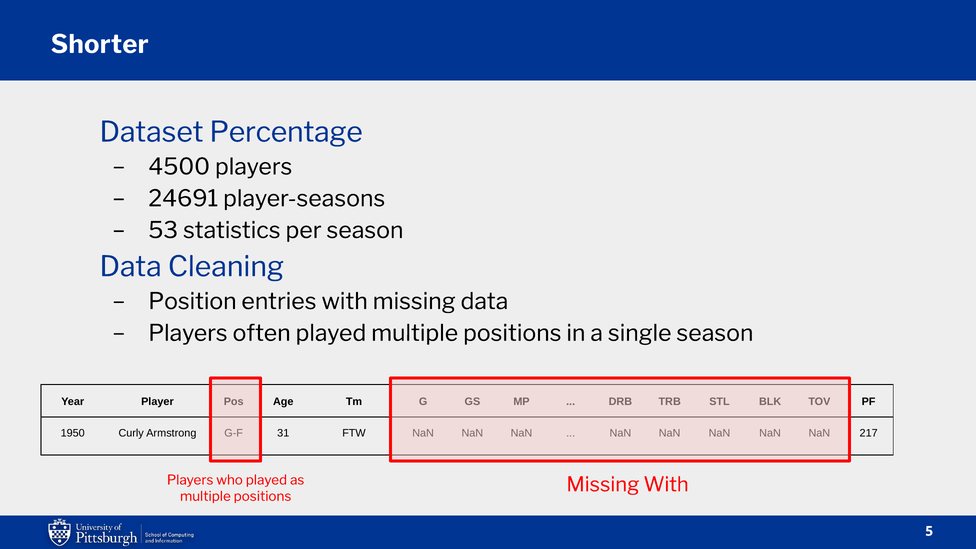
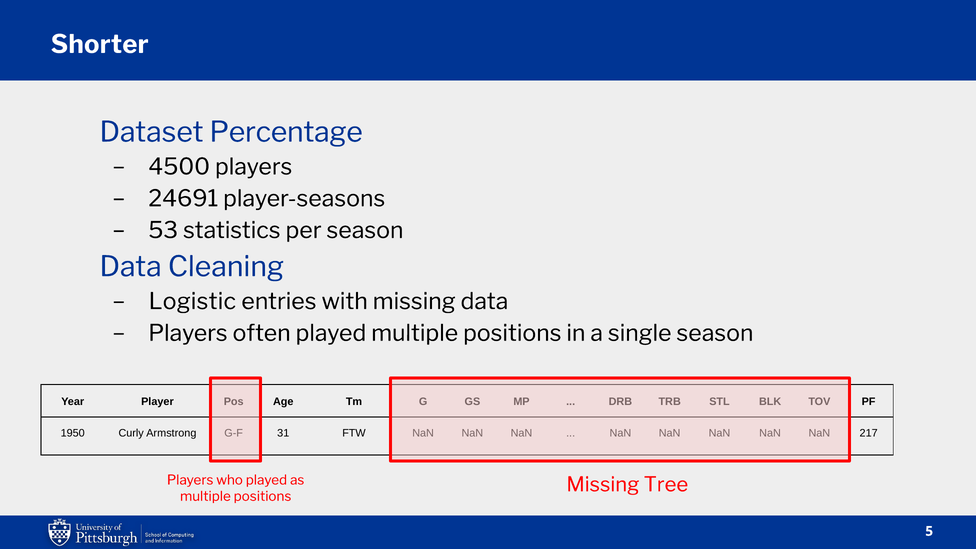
Position: Position -> Logistic
Missing With: With -> Tree
